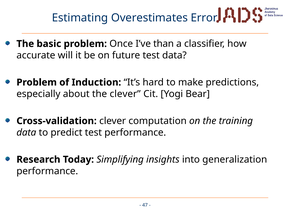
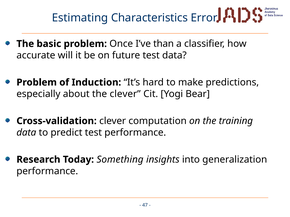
Overestimates: Overestimates -> Characteristics
Simplifying: Simplifying -> Something
